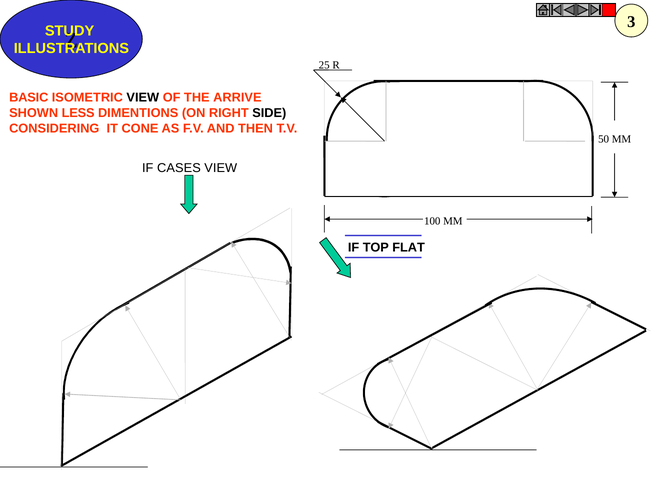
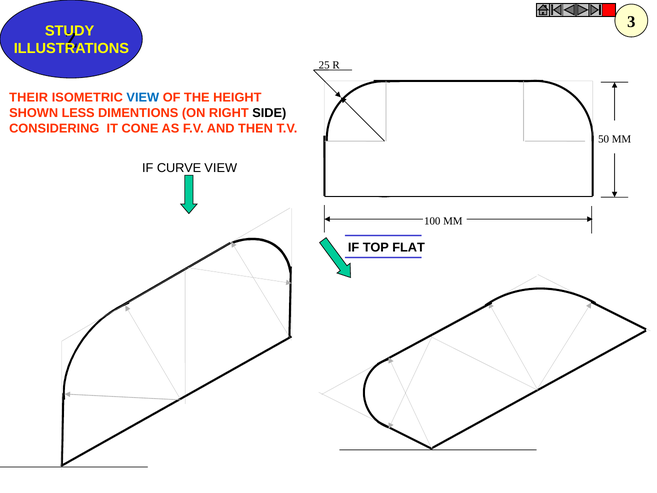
BASIC: BASIC -> THEIR
VIEW at (143, 98) colour: black -> blue
ARRIVE: ARRIVE -> HEIGHT
CASES: CASES -> CURVE
